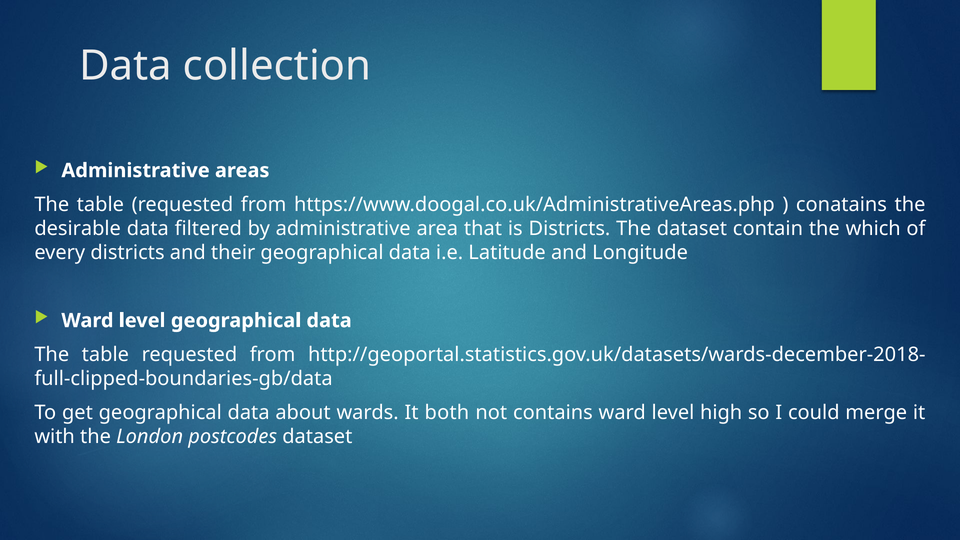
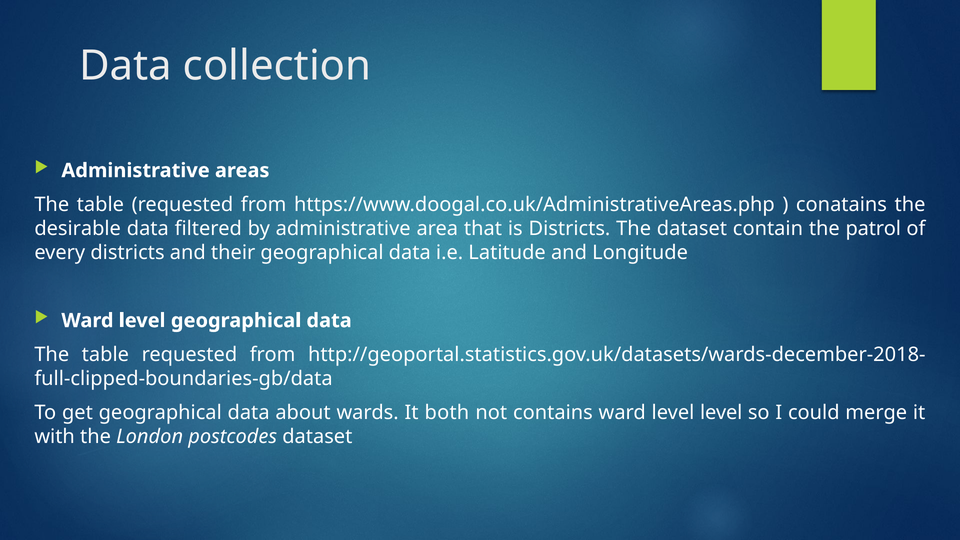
which: which -> patrol
level high: high -> level
